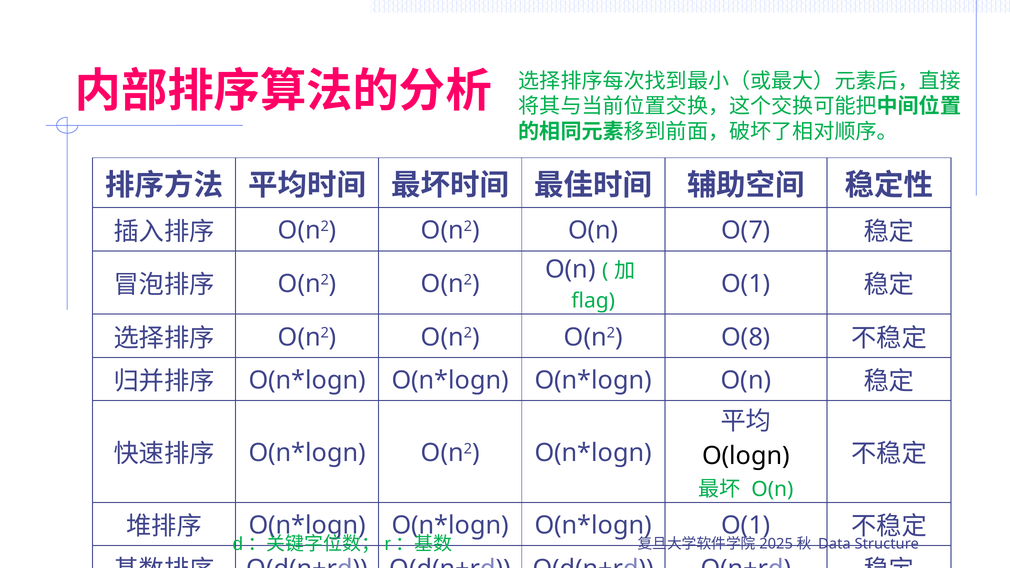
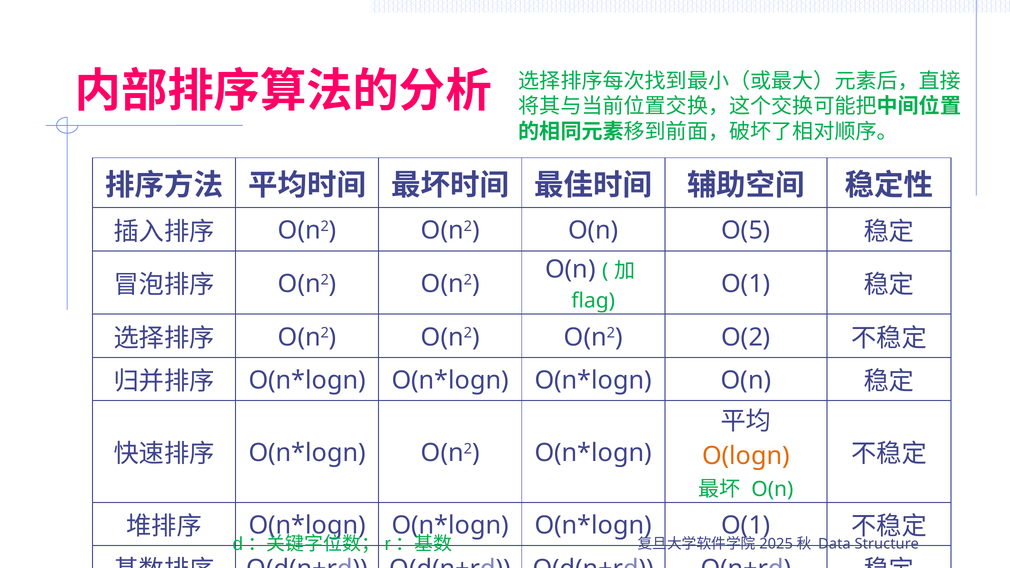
O(7: O(7 -> O(5
O(8: O(8 -> O(2
O(logn colour: black -> orange
